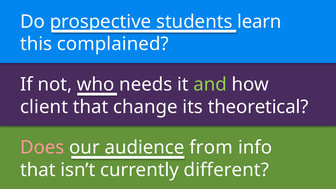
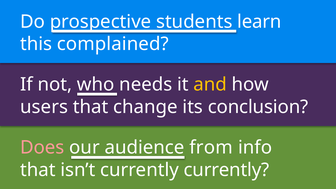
and colour: light green -> yellow
client: client -> users
theoretical: theoretical -> conclusion
currently different: different -> currently
